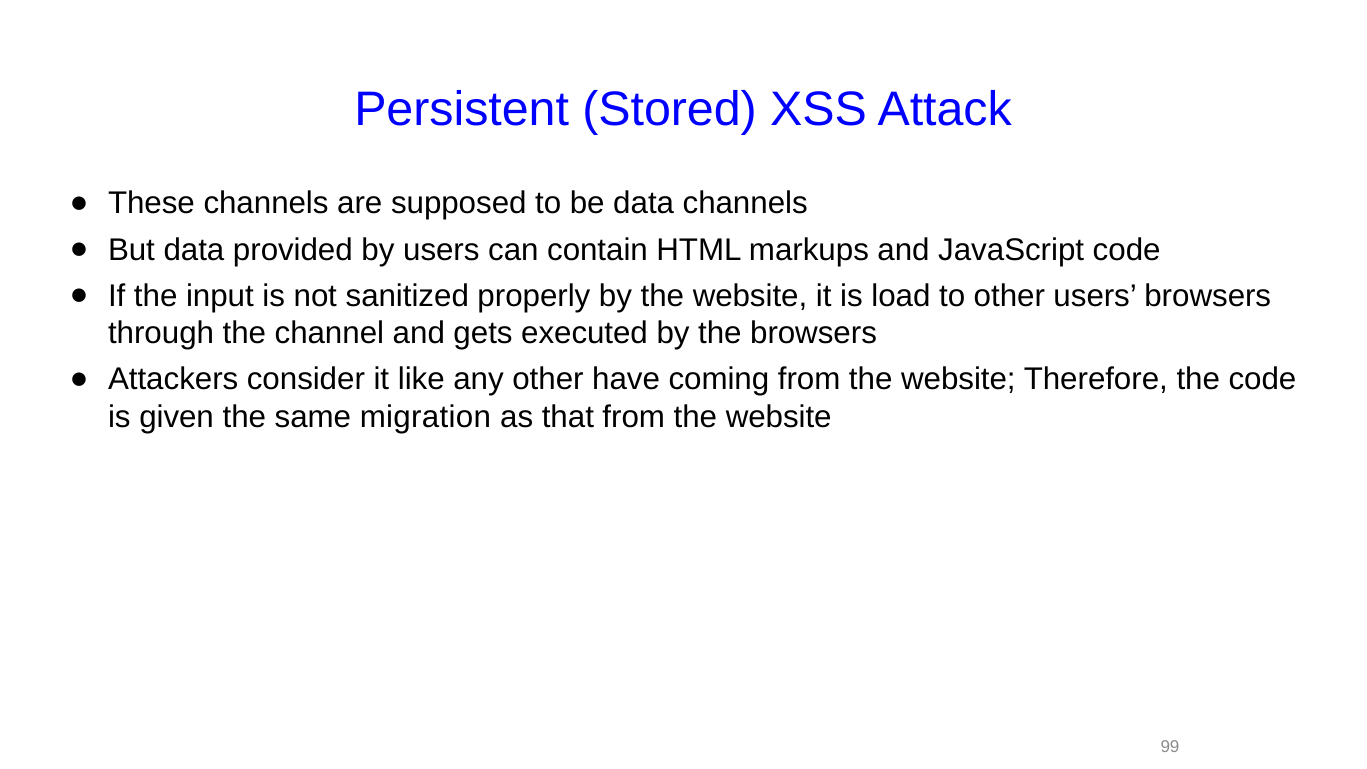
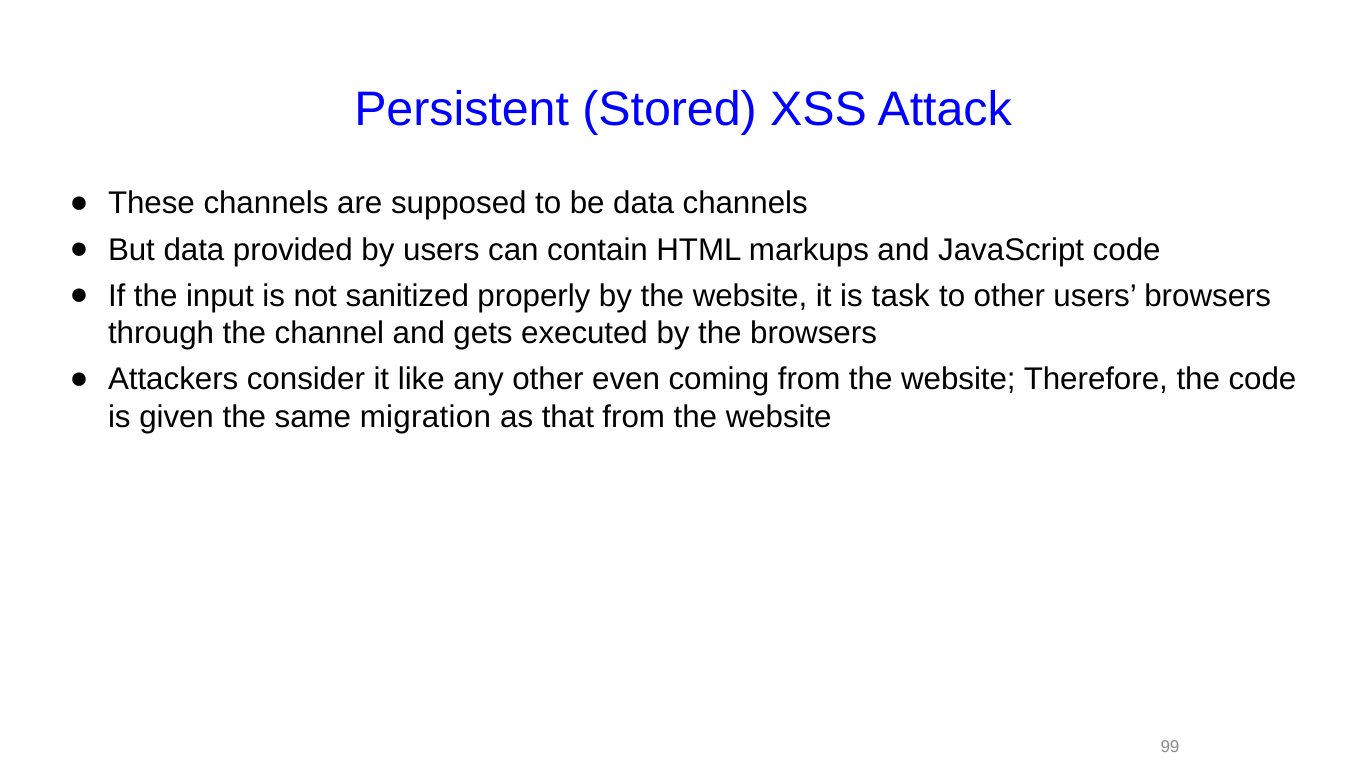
load: load -> task
have: have -> even
